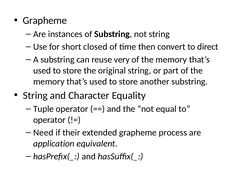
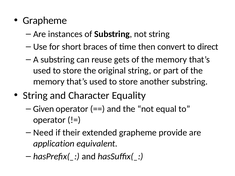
closed: closed -> braces
very: very -> gets
Tuple: Tuple -> Given
process: process -> provide
